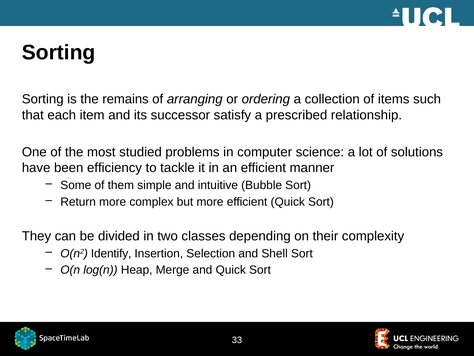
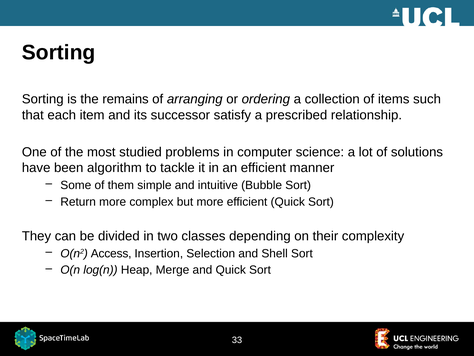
efficiency: efficiency -> algorithm
Identify: Identify -> Access
